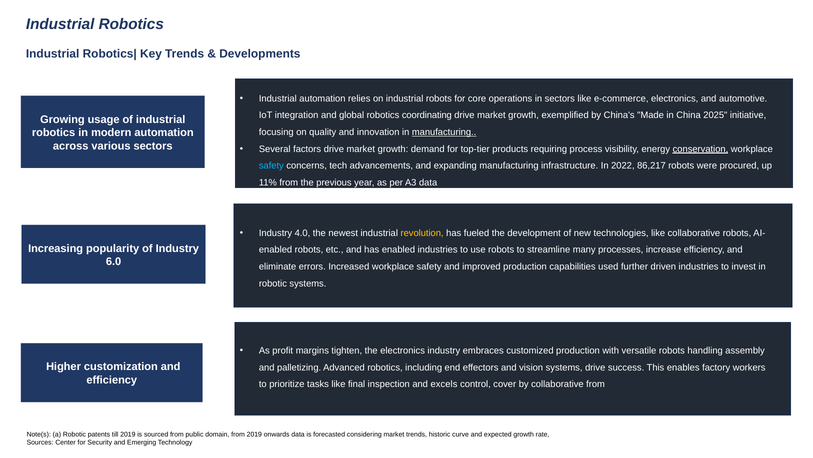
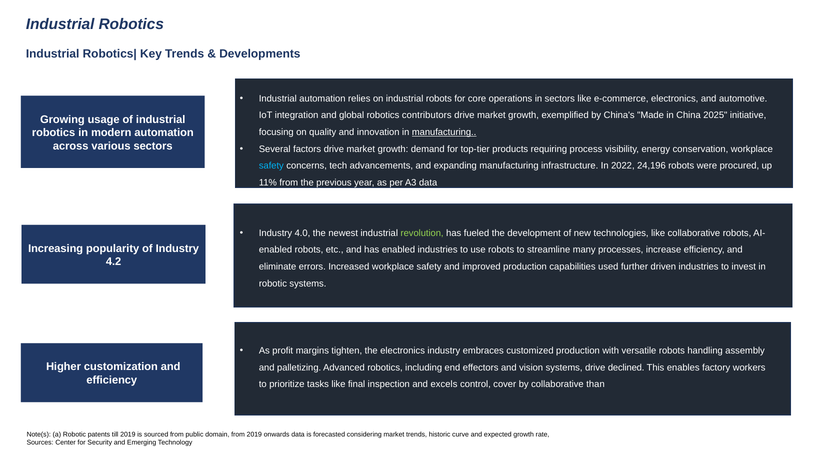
coordinating: coordinating -> contributors
conservation underline: present -> none
86,217: 86,217 -> 24,196
revolution colour: yellow -> light green
6.0: 6.0 -> 4.2
success: success -> declined
collaborative from: from -> than
